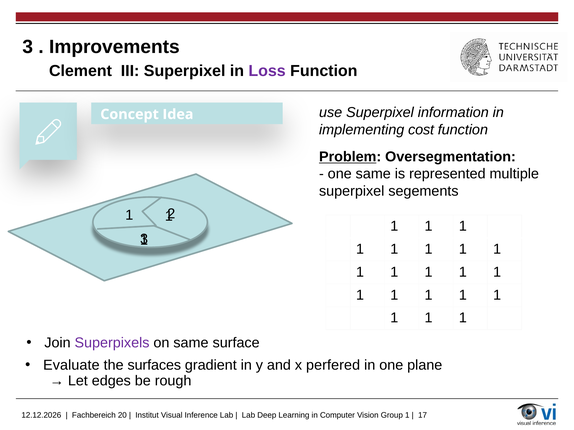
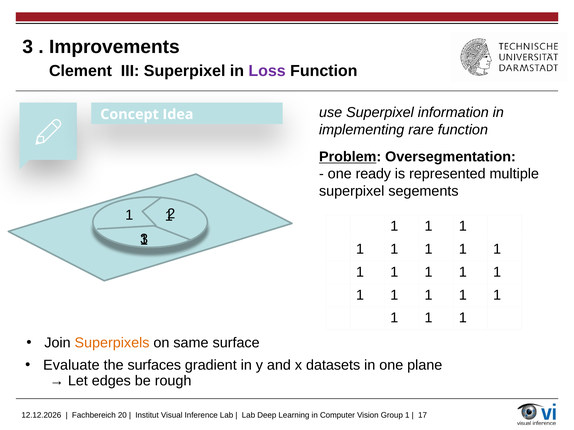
cost: cost -> rare
one same: same -> ready
Superpixels colour: purple -> orange
perfered: perfered -> datasets
